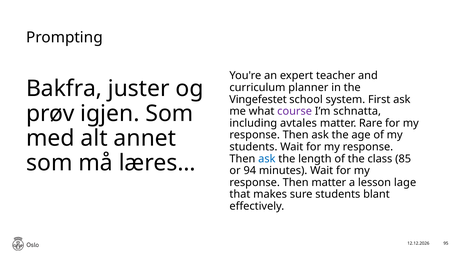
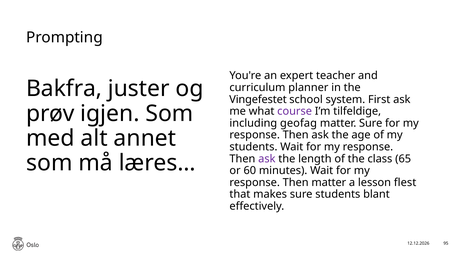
schnatta: schnatta -> tilfeldige
avtales: avtales -> geofag
matter Rare: Rare -> Sure
ask at (267, 159) colour: blue -> purple
85: 85 -> 65
94: 94 -> 60
lage: lage -> flest
